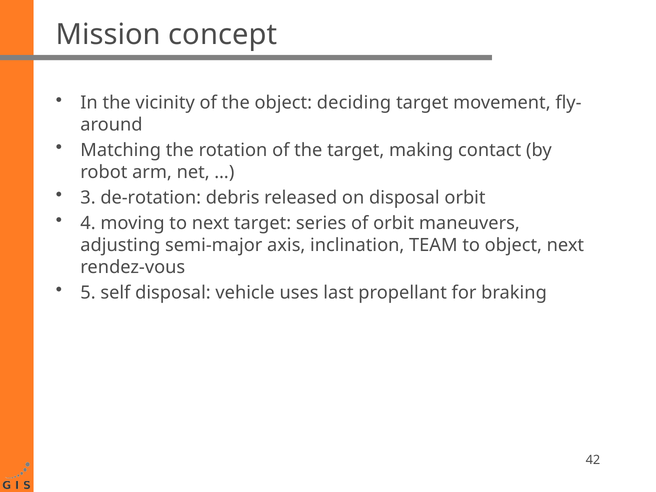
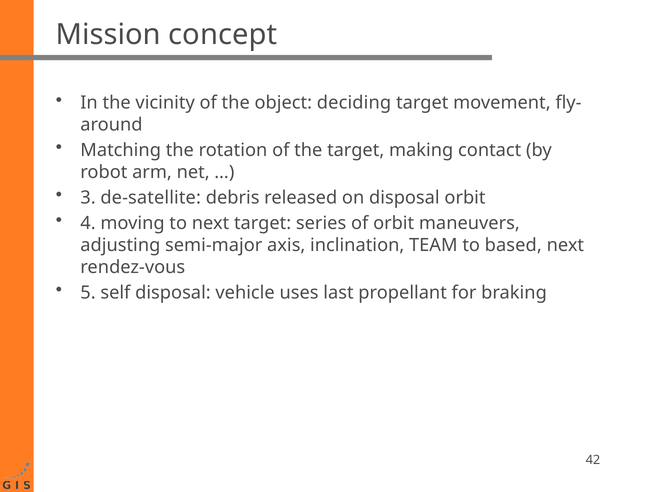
de-rotation: de-rotation -> de-satellite
to object: object -> based
